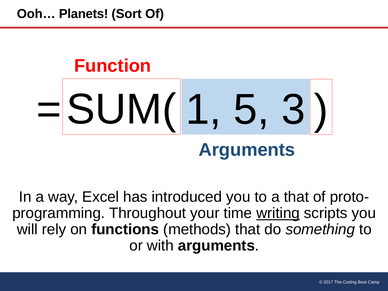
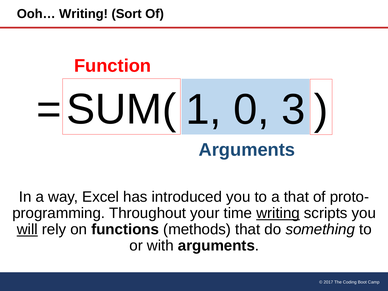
Ooh… Planets: Planets -> Writing
5: 5 -> 0
will underline: none -> present
